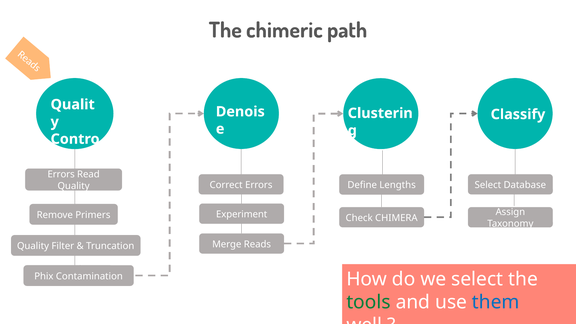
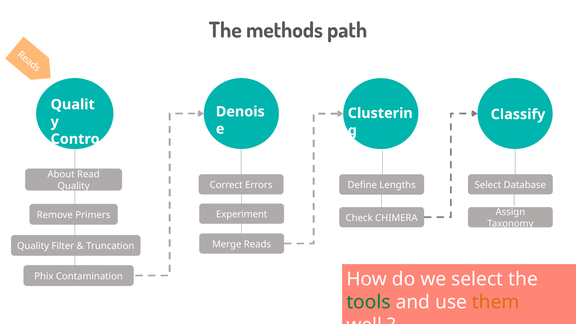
chimeric: chimeric -> methods
Errors at (61, 174): Errors -> About
them colour: blue -> orange
